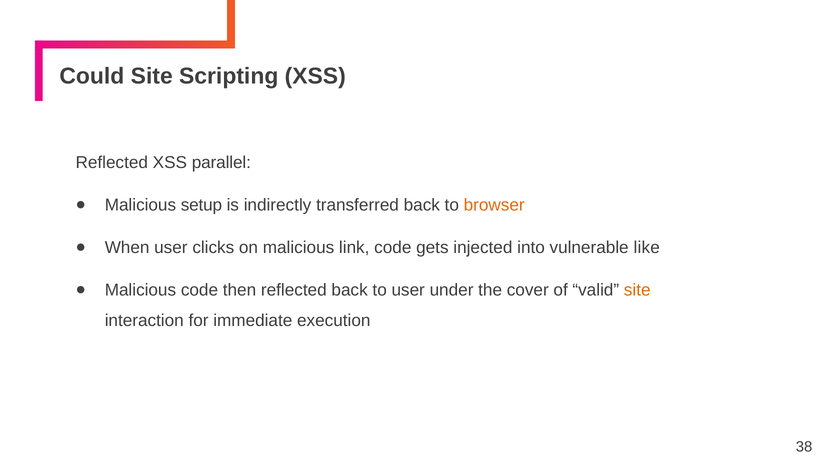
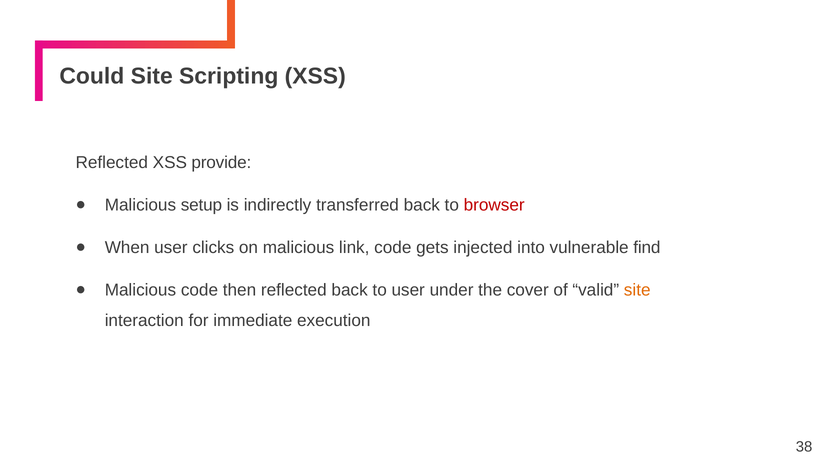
parallel: parallel -> provide
browser colour: orange -> red
like: like -> find
